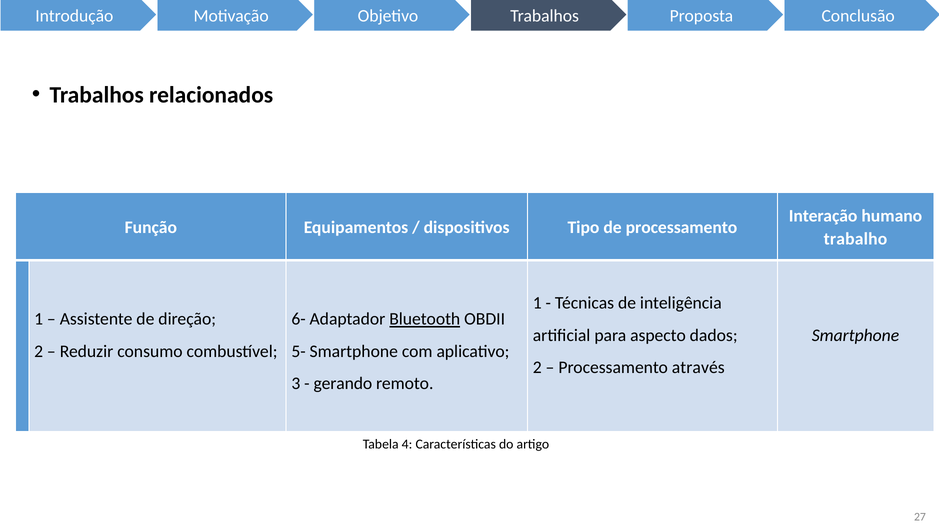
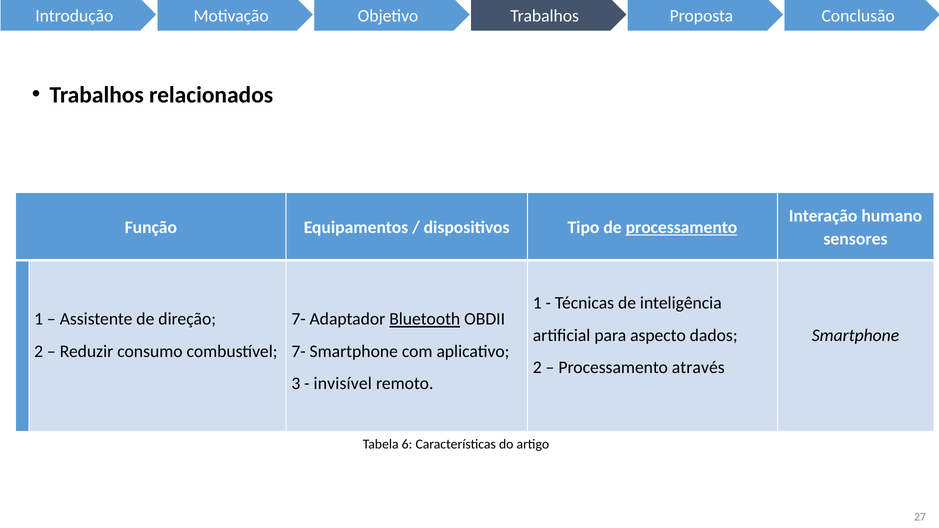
processamento at (681, 227) underline: none -> present
trabalho: trabalho -> sensores
6- at (299, 319): 6- -> 7-
5- at (299, 351): 5- -> 7-
gerando: gerando -> invisível
4: 4 -> 6
